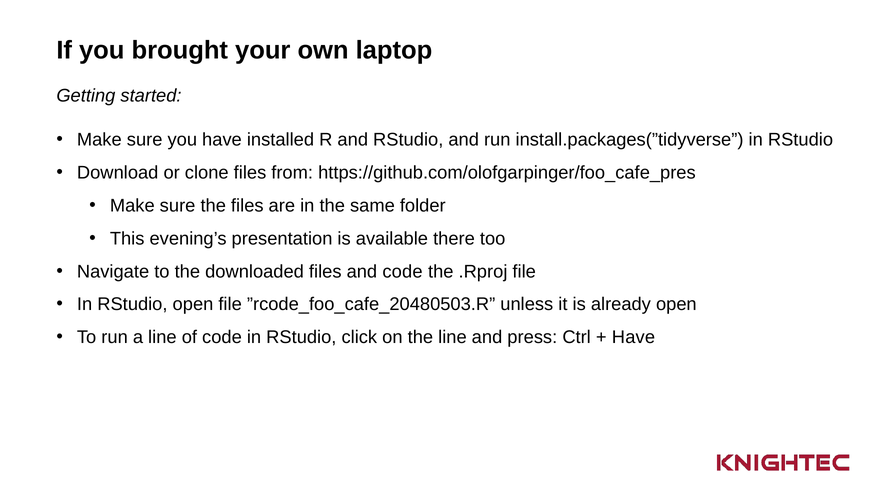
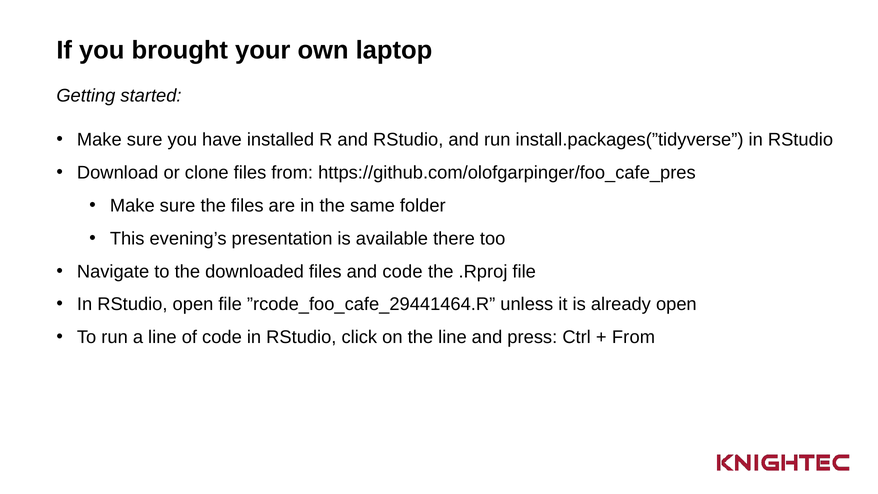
”rcode_foo_cafe_20480503.R: ”rcode_foo_cafe_20480503.R -> ”rcode_foo_cafe_29441464.R
Have at (633, 337): Have -> From
